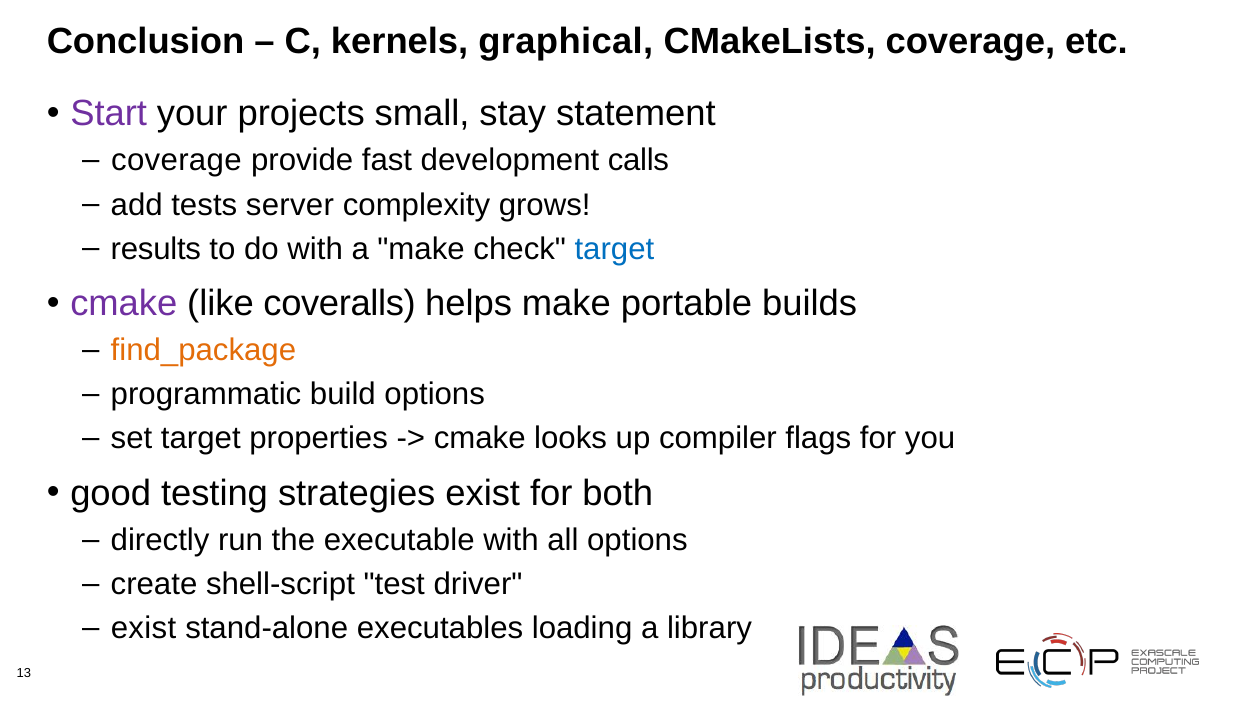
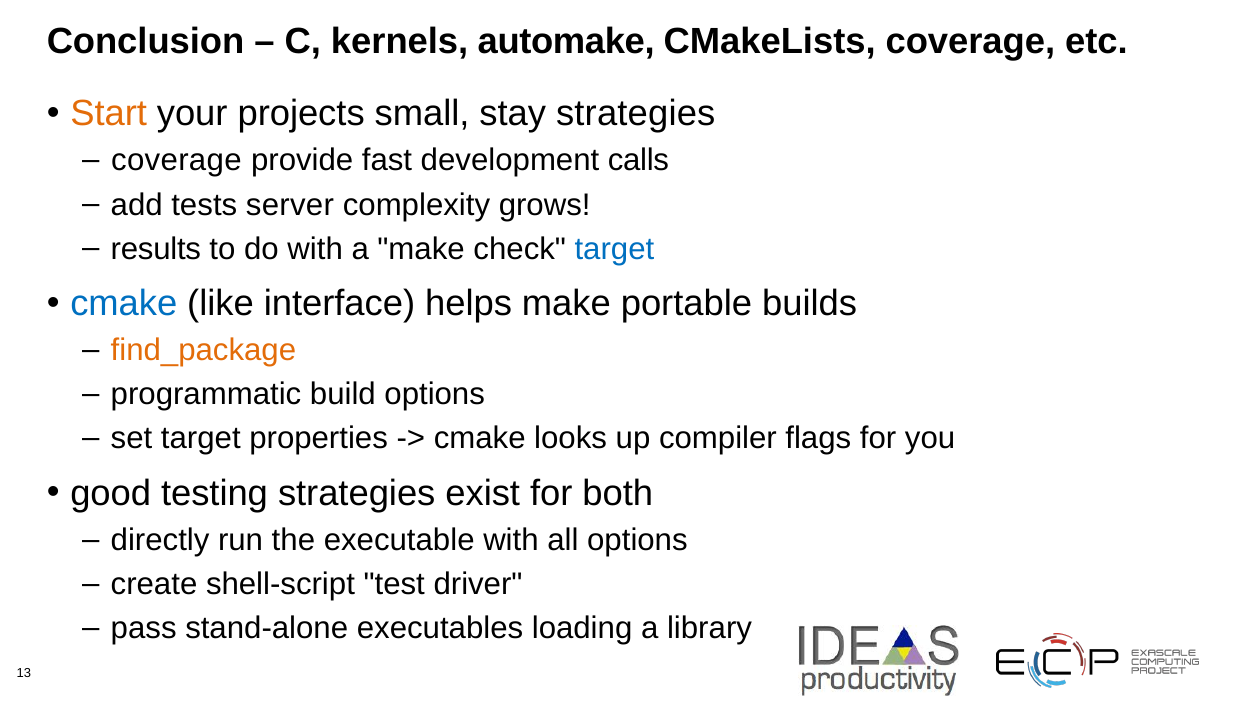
graphical: graphical -> automake
Start colour: purple -> orange
stay statement: statement -> strategies
cmake at (124, 303) colour: purple -> blue
coveralls: coveralls -> interface
exist at (144, 628): exist -> pass
